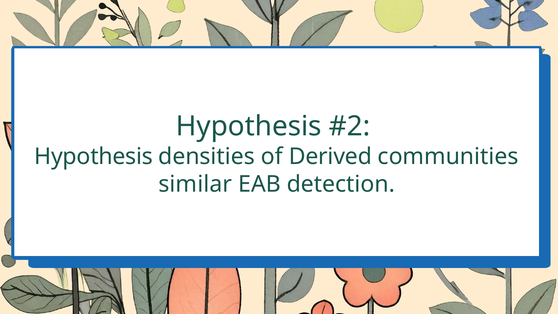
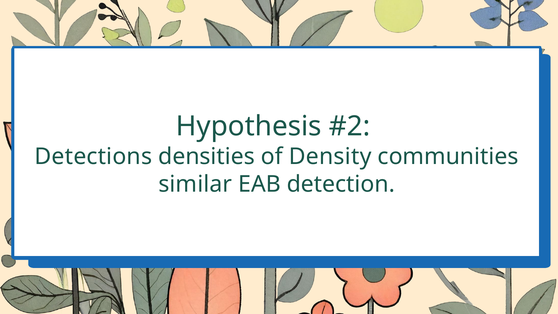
Hypothesis at (94, 157): Hypothesis -> Detections
Derived: Derived -> Density
